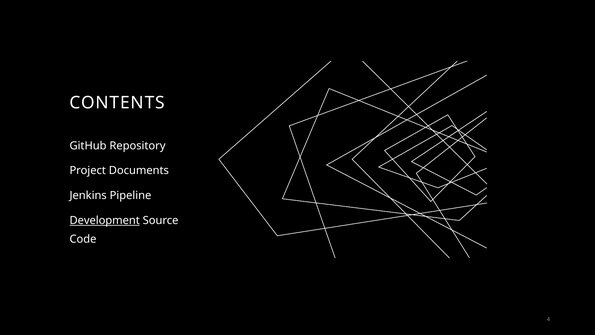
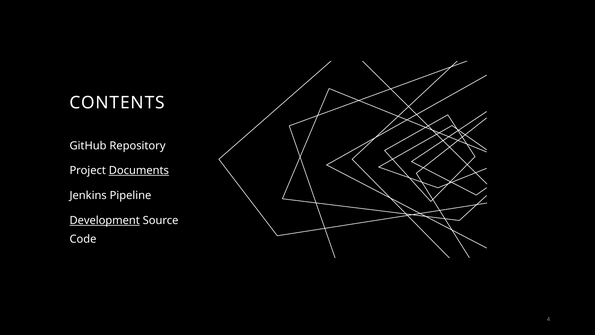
Documents underline: none -> present
